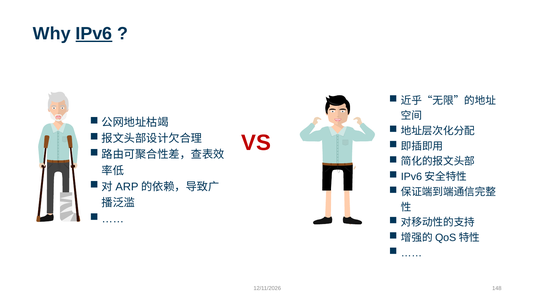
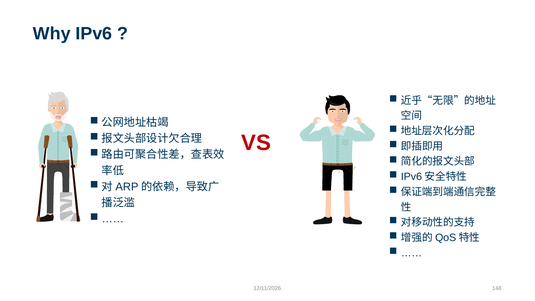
IPv6 underline: present -> none
